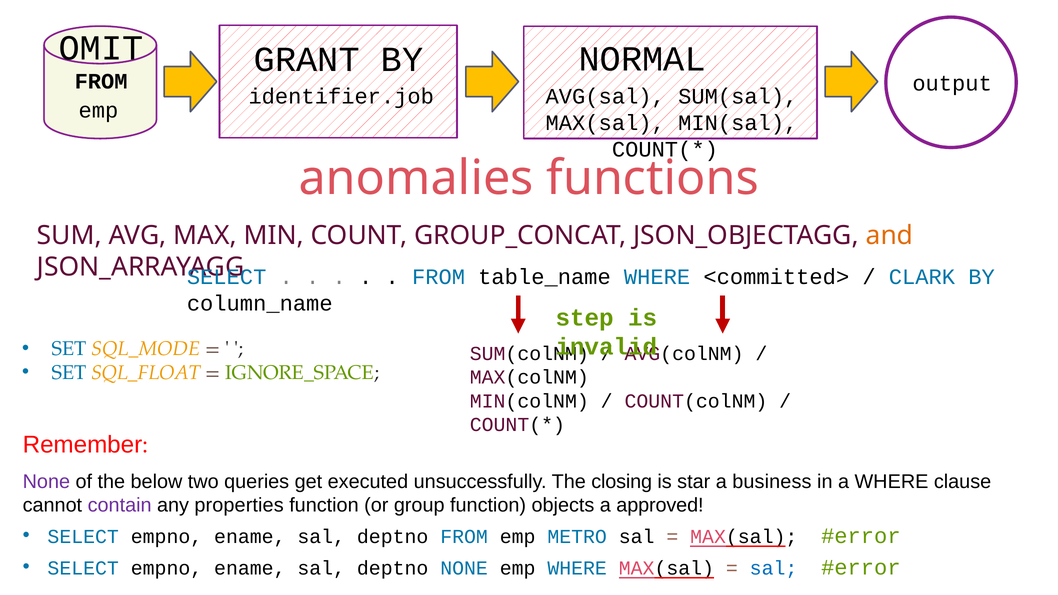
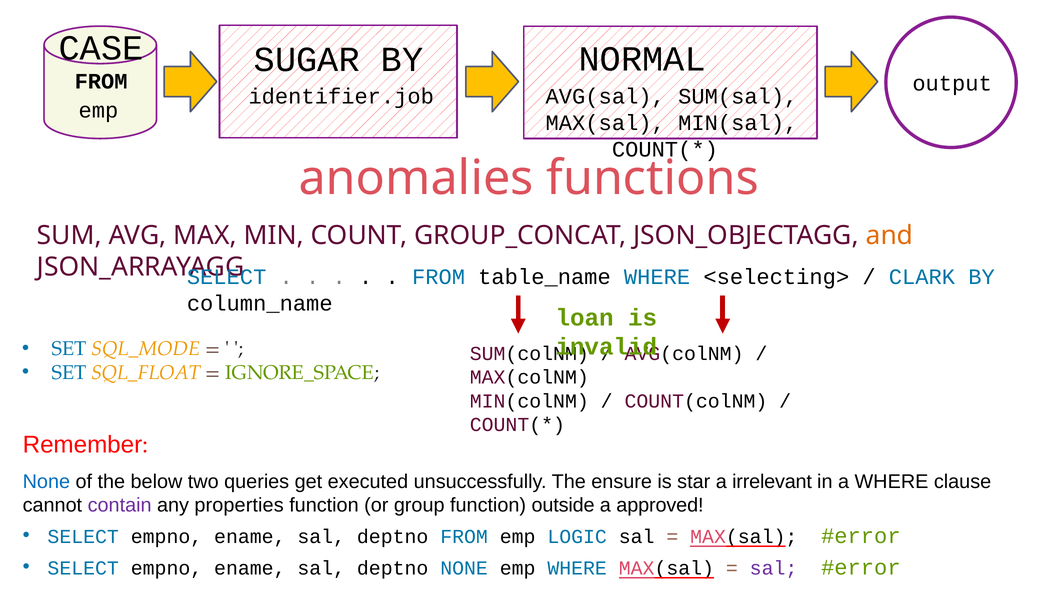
OMIT: OMIT -> CASE
GRANT: GRANT -> SUGAR
<committed>: <committed> -> <selecting>
step: step -> loan
None at (46, 482) colour: purple -> blue
closing: closing -> ensure
business: business -> irrelevant
objects: objects -> outside
METRO: METRO -> LOGIC
sal at (774, 568) colour: blue -> purple
